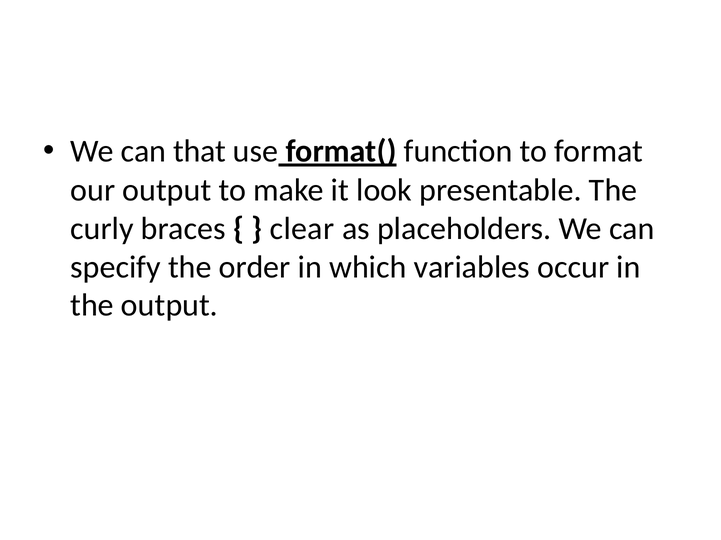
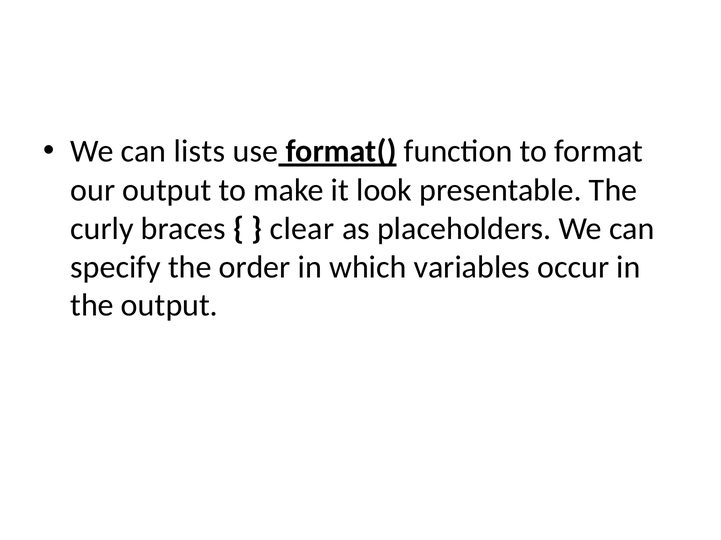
that: that -> lists
